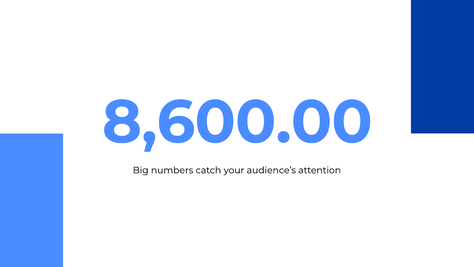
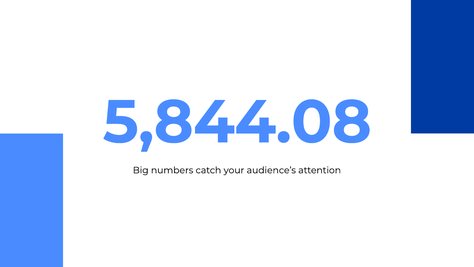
8,600.00: 8,600.00 -> 5,844.08
